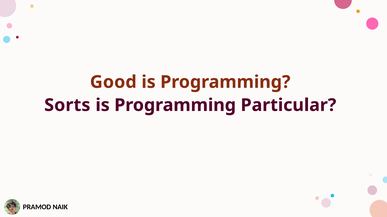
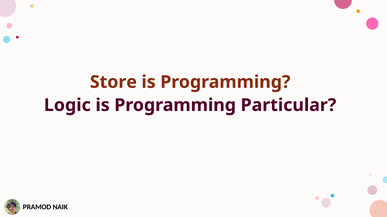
Good: Good -> Store
Sorts: Sorts -> Logic
